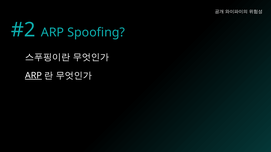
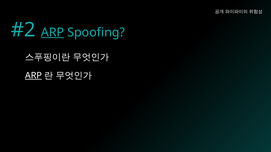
ARP at (52, 32) underline: none -> present
